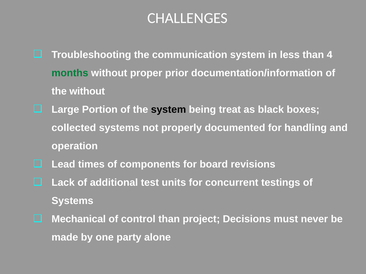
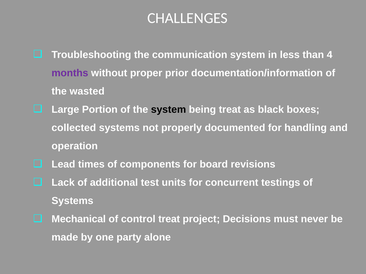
months colour: green -> purple
the without: without -> wasted
control than: than -> treat
